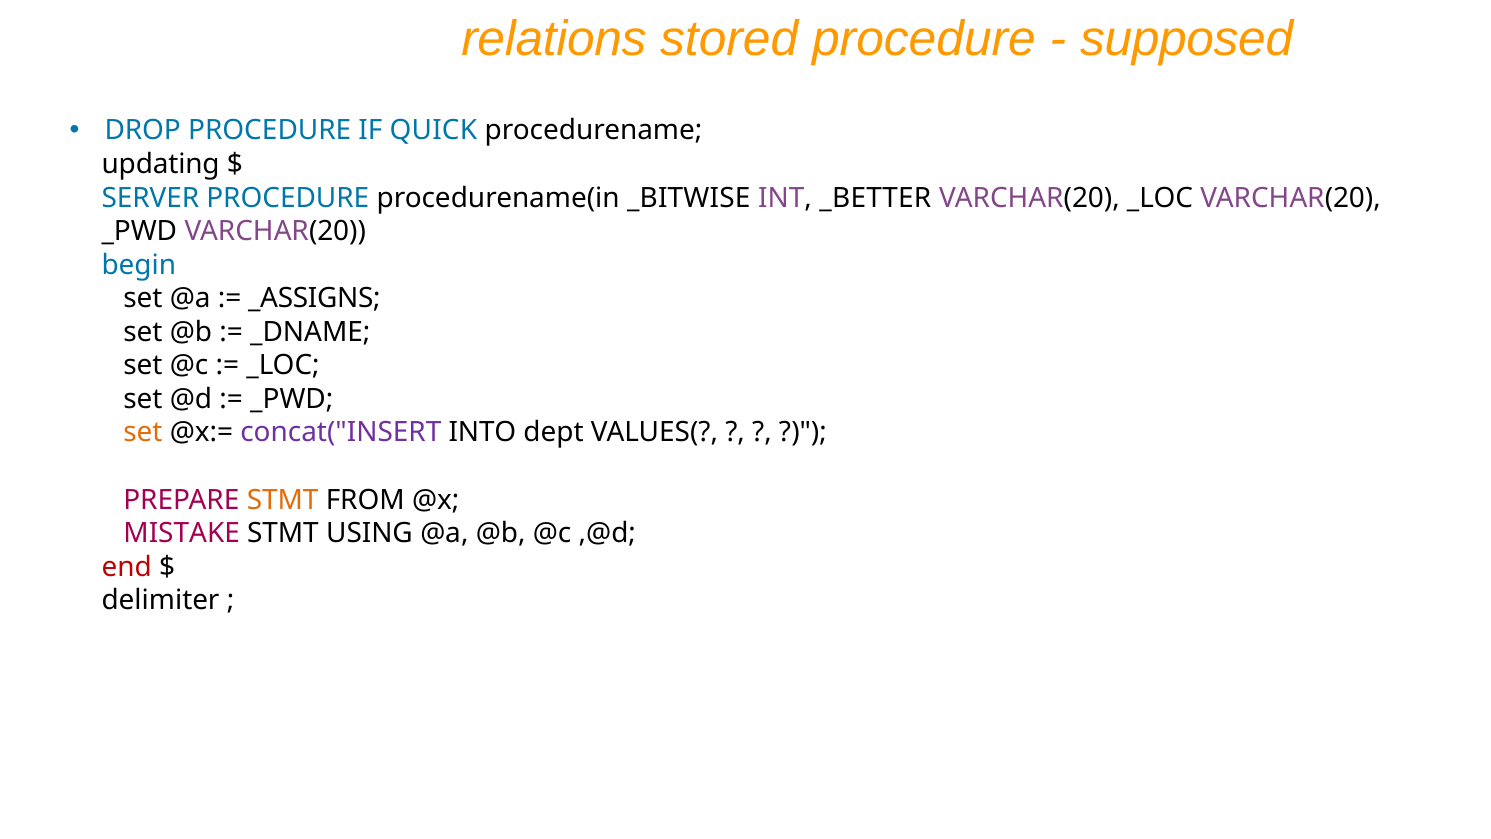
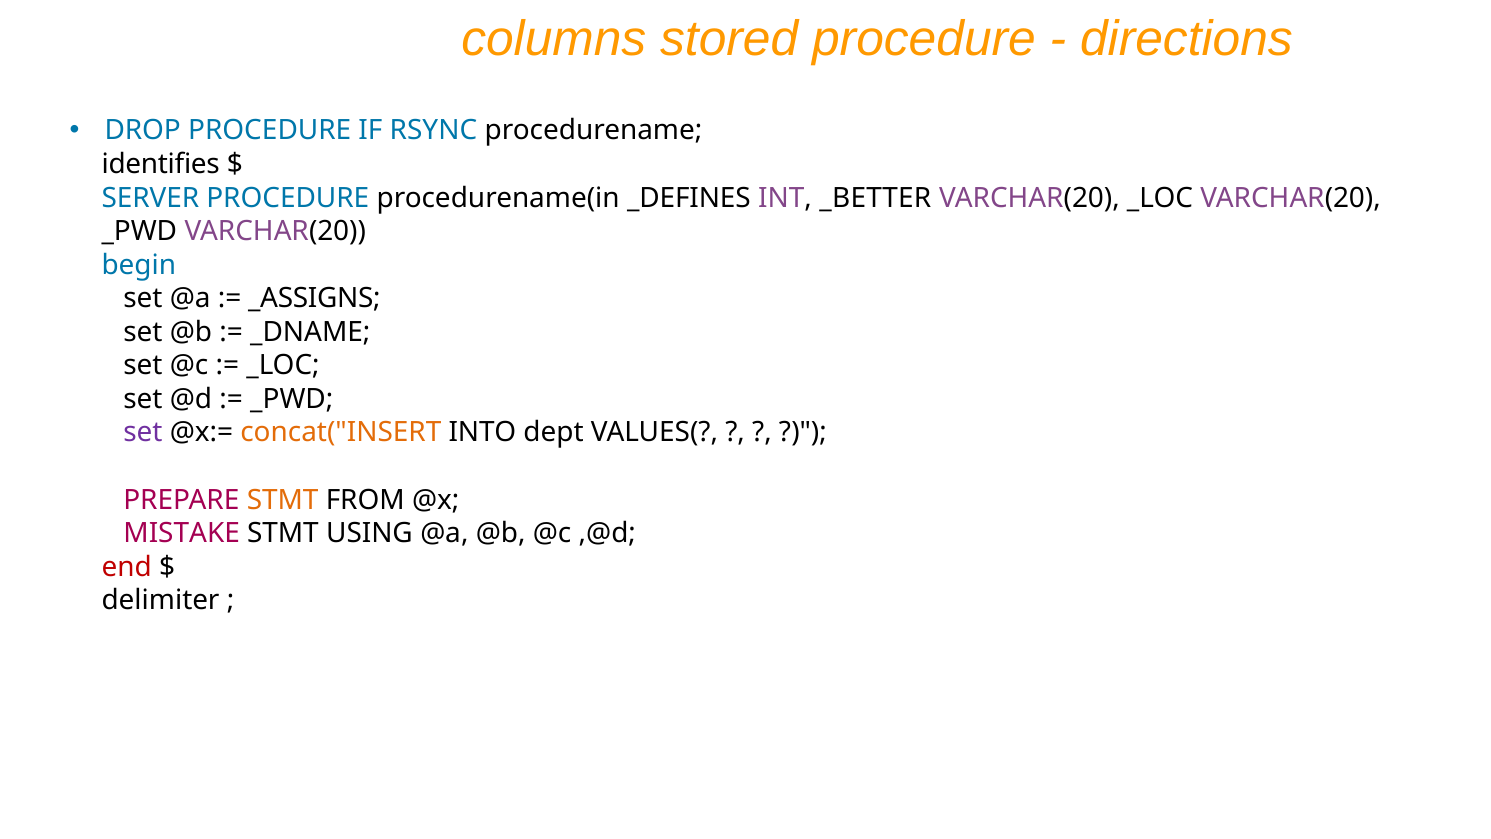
relations: relations -> columns
supposed: supposed -> directions
QUICK: QUICK -> RSYNC
updating: updating -> identifies
_BITWISE: _BITWISE -> _DEFINES
set at (143, 433) colour: orange -> purple
concat("INSERT colour: purple -> orange
